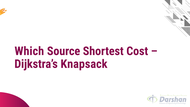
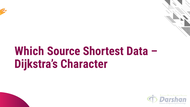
Cost: Cost -> Data
Knapsack: Knapsack -> Character
